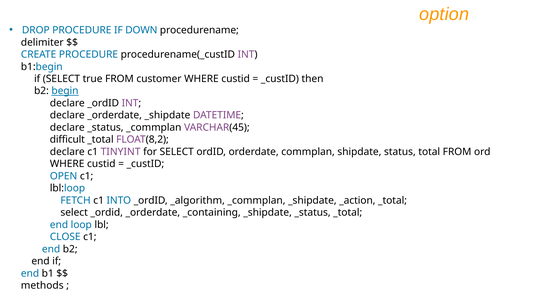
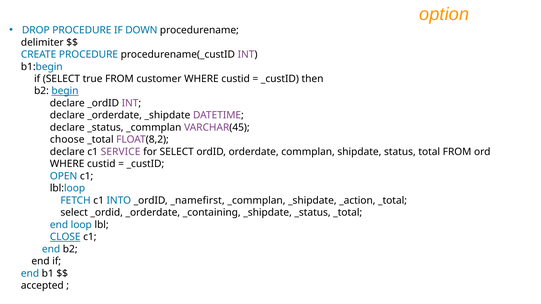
difficult: difficult -> choose
TINYINT: TINYINT -> SERVICE
_algorithm: _algorithm -> _namefirst
CLOSE underline: none -> present
methods: methods -> accepted
